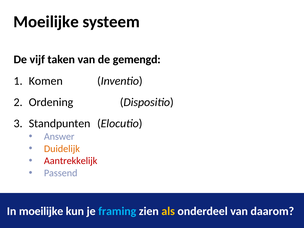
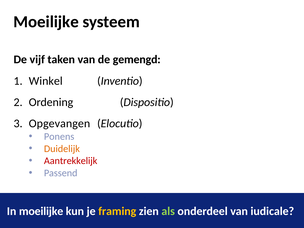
Komen: Komen -> Winkel
Standpunten: Standpunten -> Opgevangen
Answer: Answer -> Ponens
framing colour: light blue -> yellow
als colour: yellow -> light green
daarom: daarom -> iudicale
